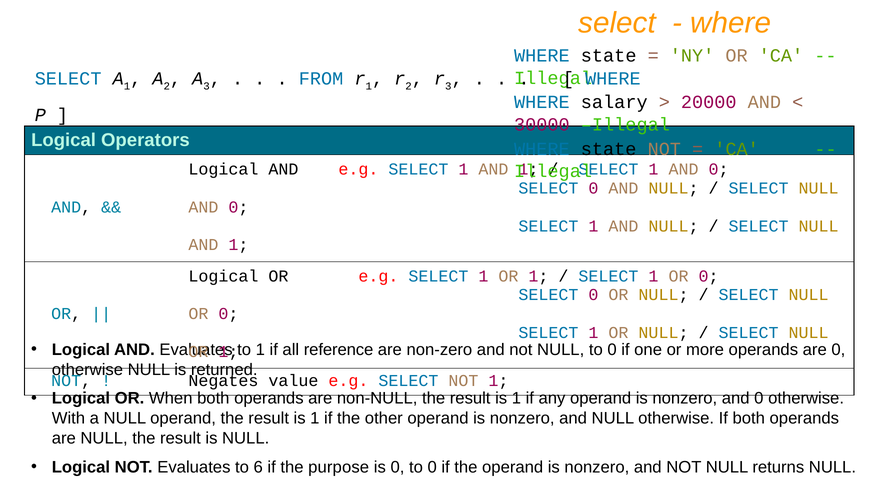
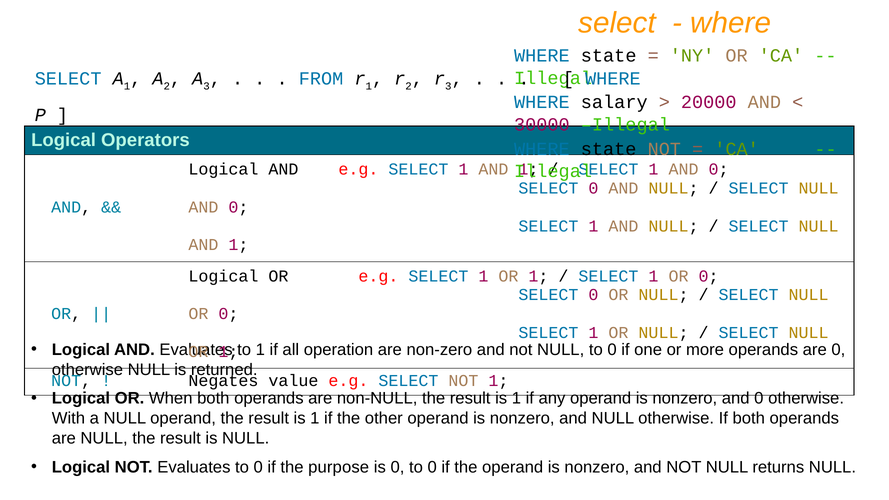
reference: reference -> operation
Evaluates to 6: 6 -> 0
